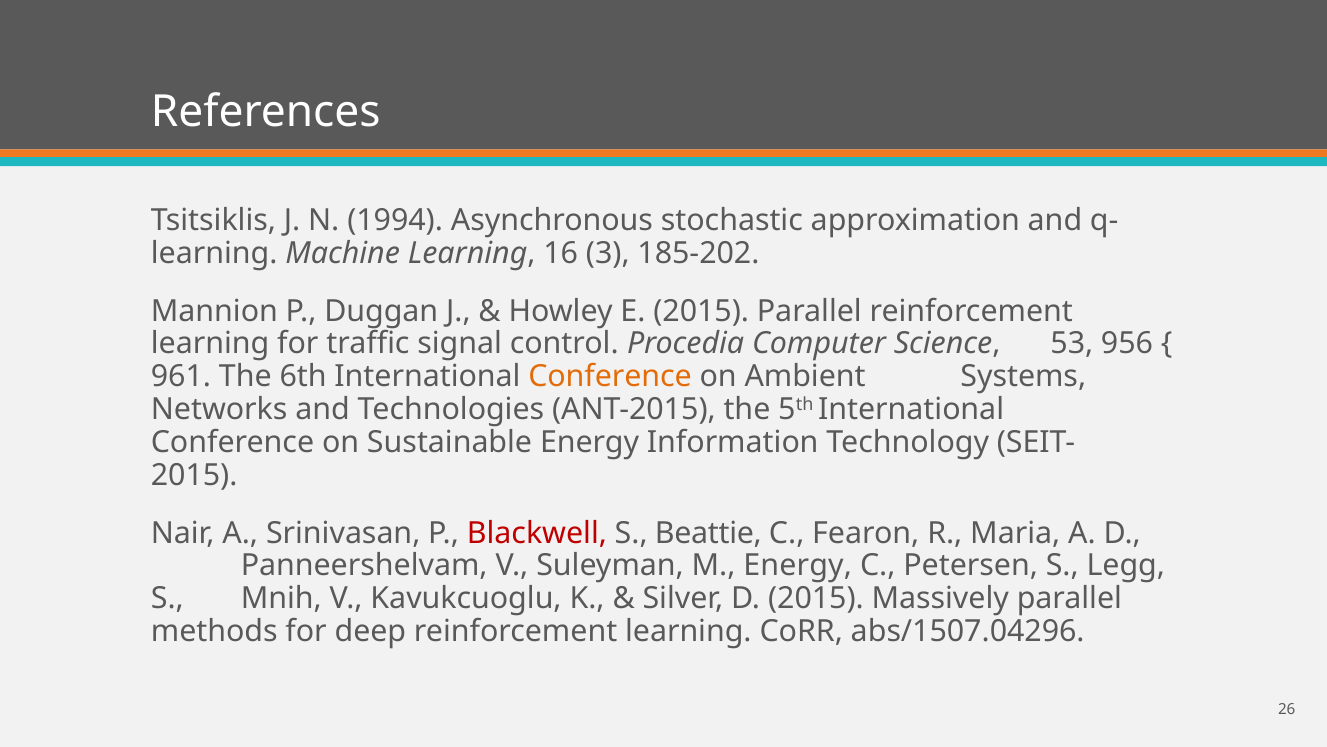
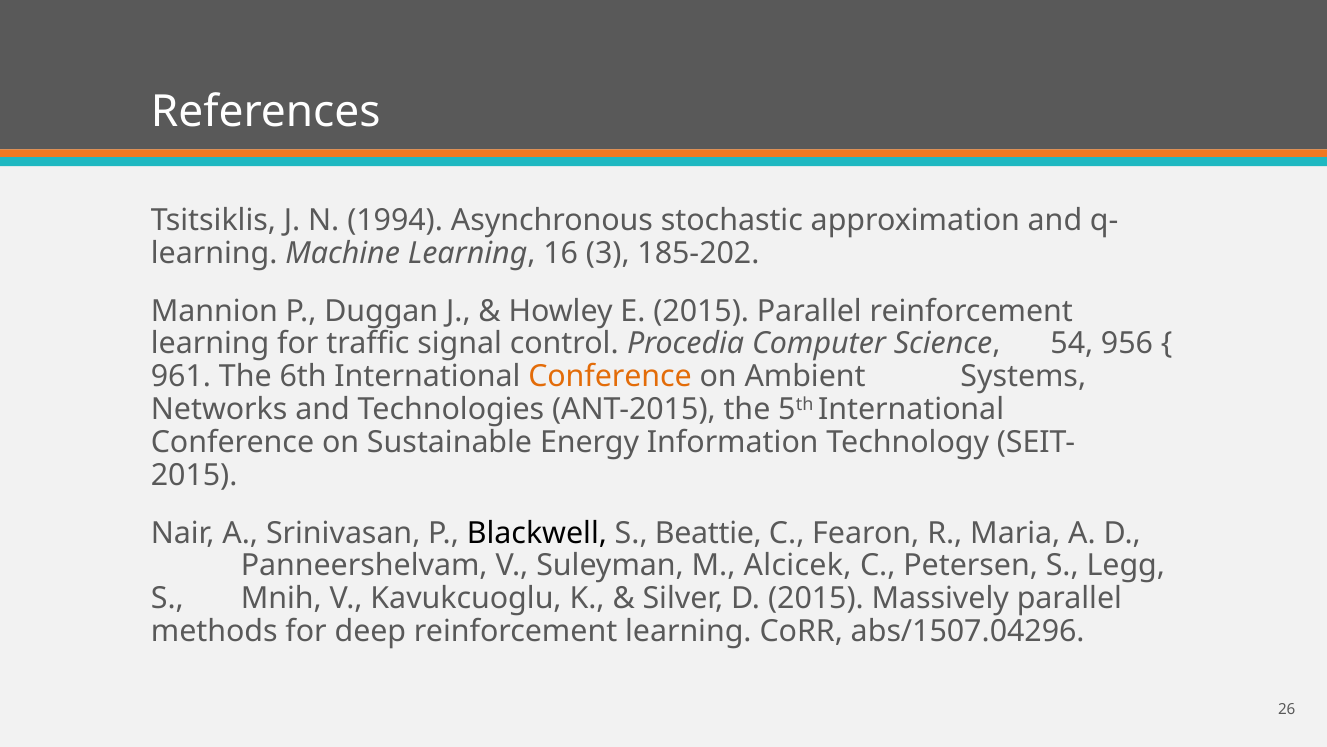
53: 53 -> 54
Blackwell colour: red -> black
M Energy: Energy -> Alcicek
